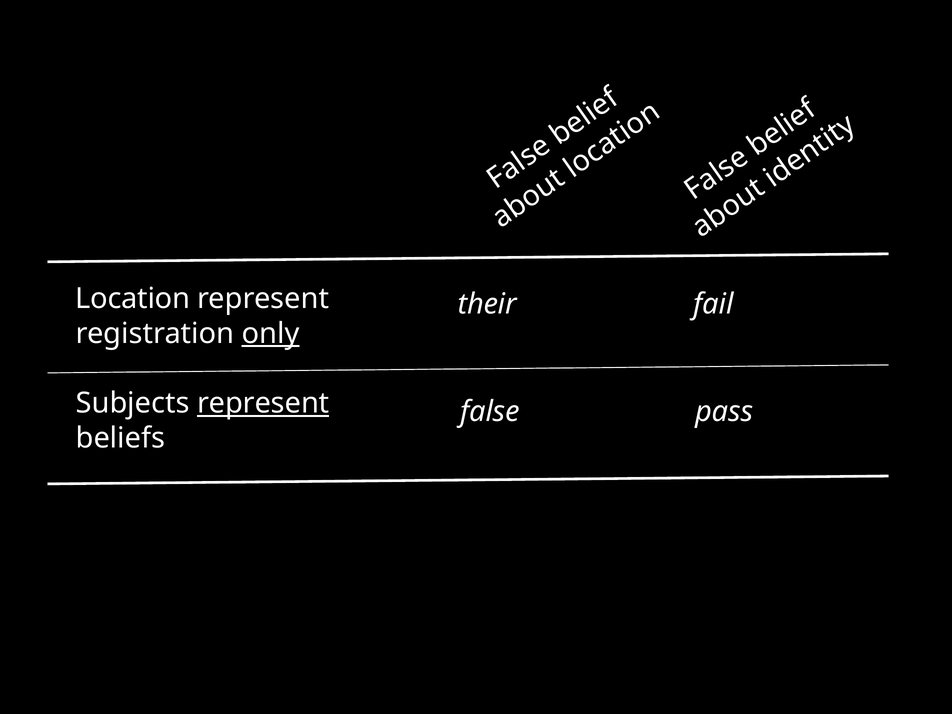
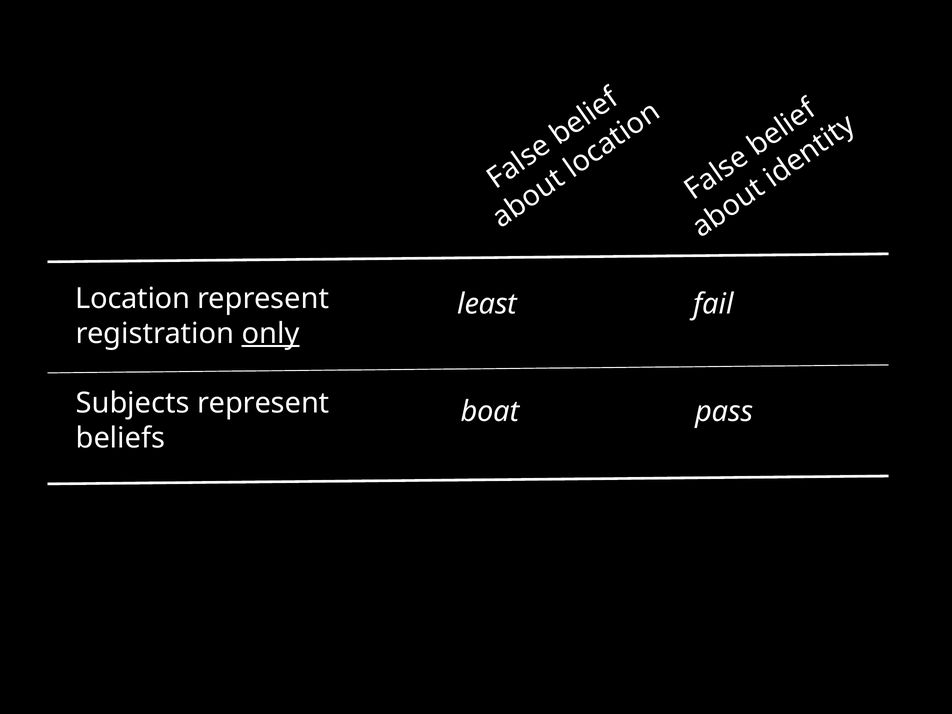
their: their -> least
represent at (263, 403) underline: present -> none
false: false -> boat
